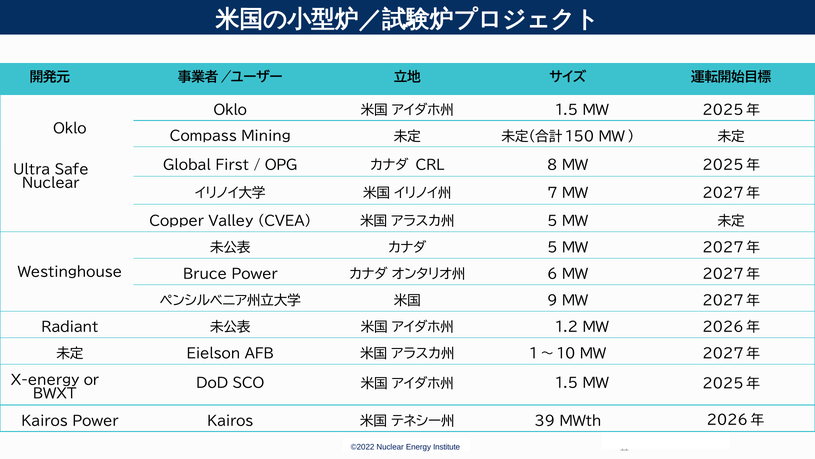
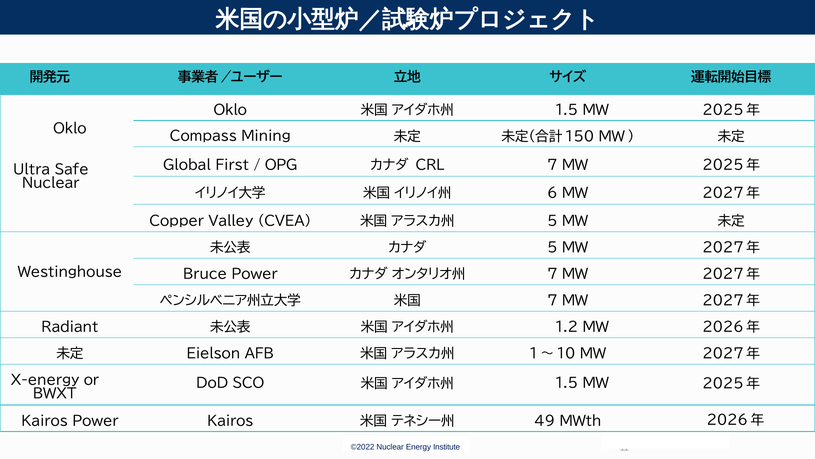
CRL 8: 8 -> 7
7: 7 -> 6
6 at (552, 274): 6 -> 7
9 at (552, 301): 9 -> 7
39: 39 -> 49
